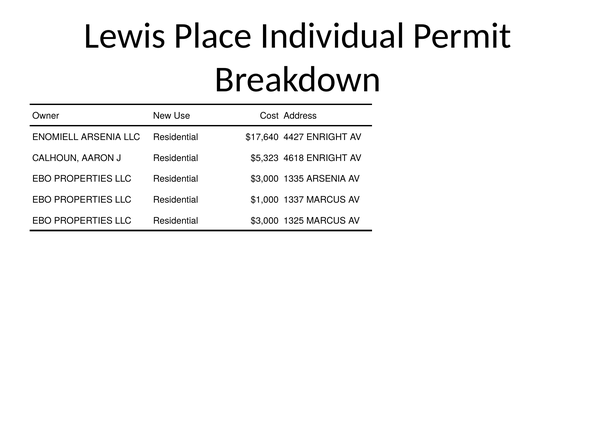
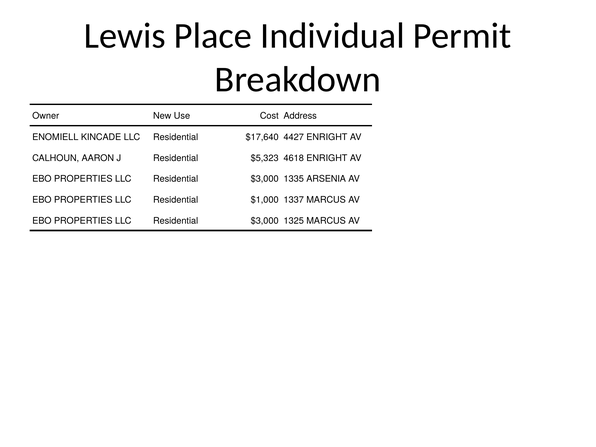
ENOMIELL ARSENIA: ARSENIA -> KINCADE
